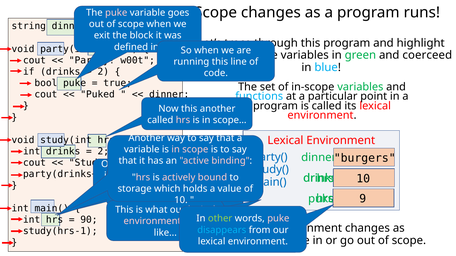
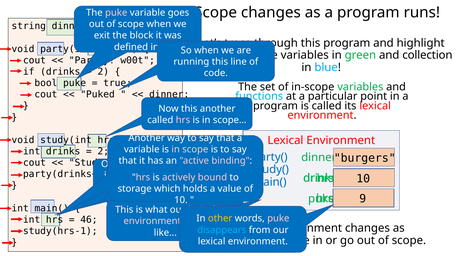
coerceed: coerceed -> collection
90: 90 -> 46
other at (220, 219) colour: light green -> yellow
